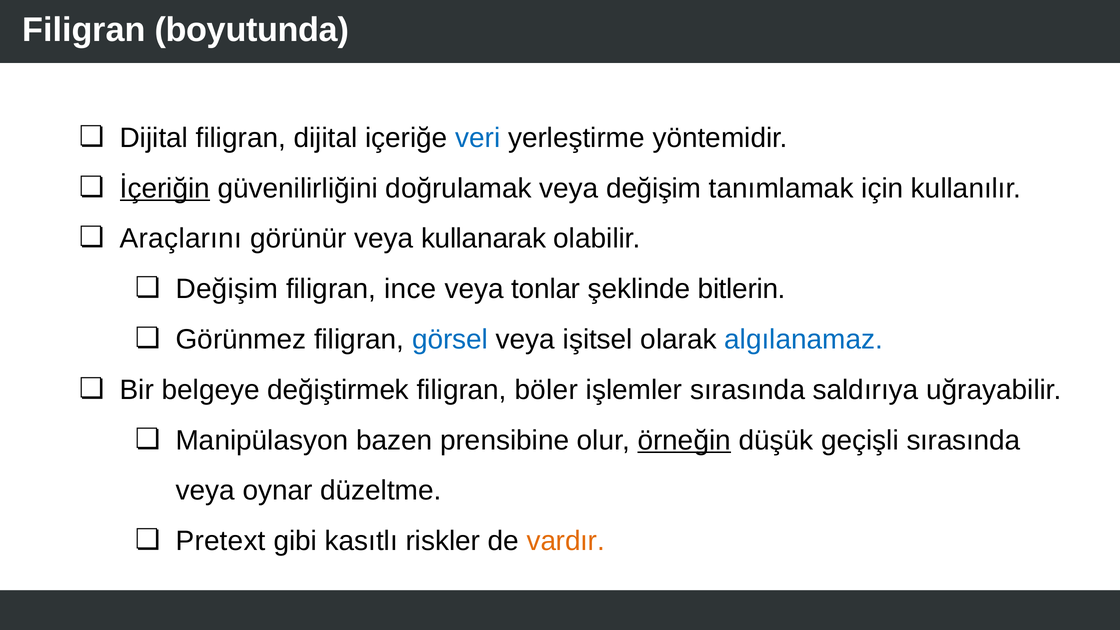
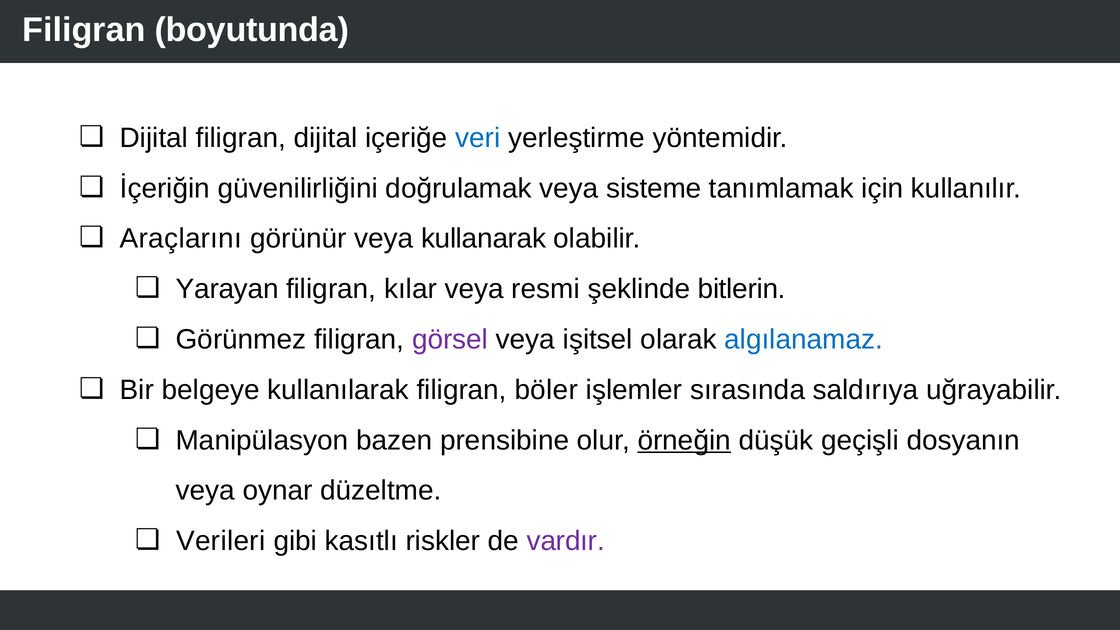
İçeriğin underline: present -> none
veya değişim: değişim -> sisteme
Değişim at (227, 289): Değişim -> Yarayan
ince: ince -> kılar
tonlar: tonlar -> resmi
görsel colour: blue -> purple
değiştirmek: değiştirmek -> kullanılarak
geçişli sırasında: sırasında -> dosyanın
Pretext: Pretext -> Verileri
vardır colour: orange -> purple
